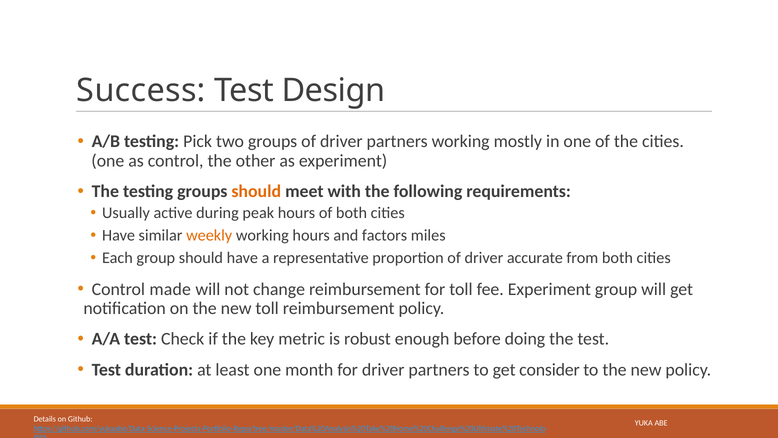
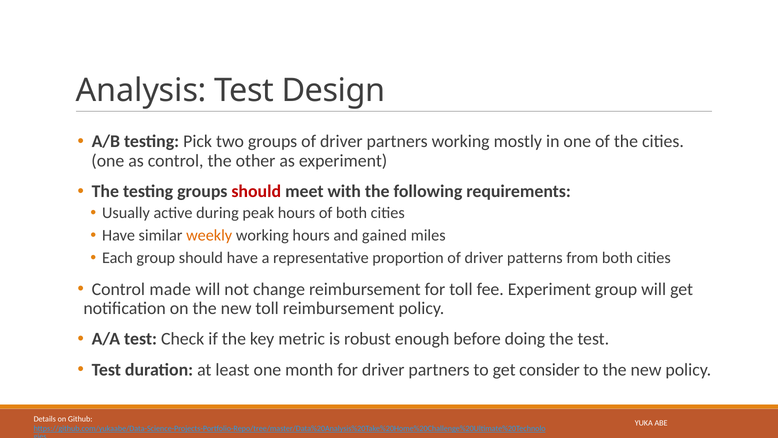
Success: Success -> Analysis
should at (256, 191) colour: orange -> red
factors: factors -> gained
accurate: accurate -> patterns
